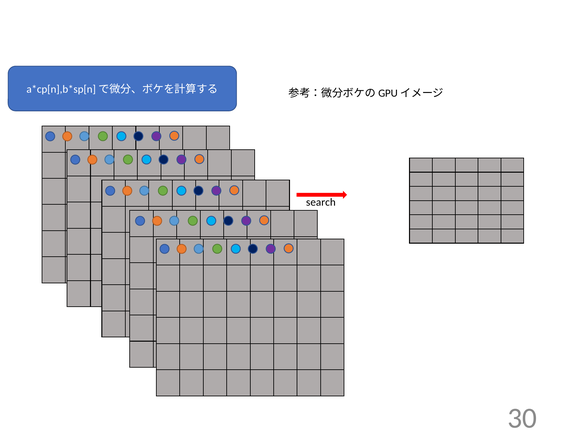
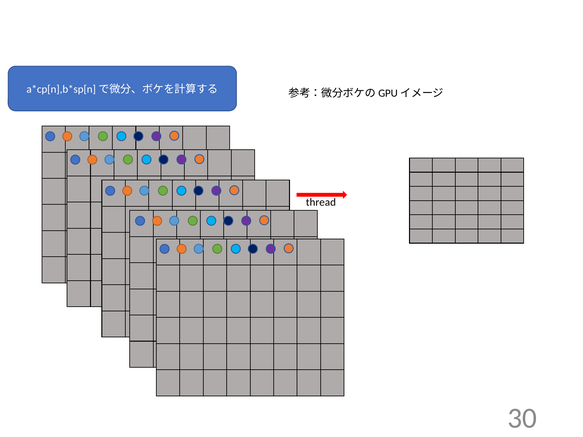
search: search -> thread
